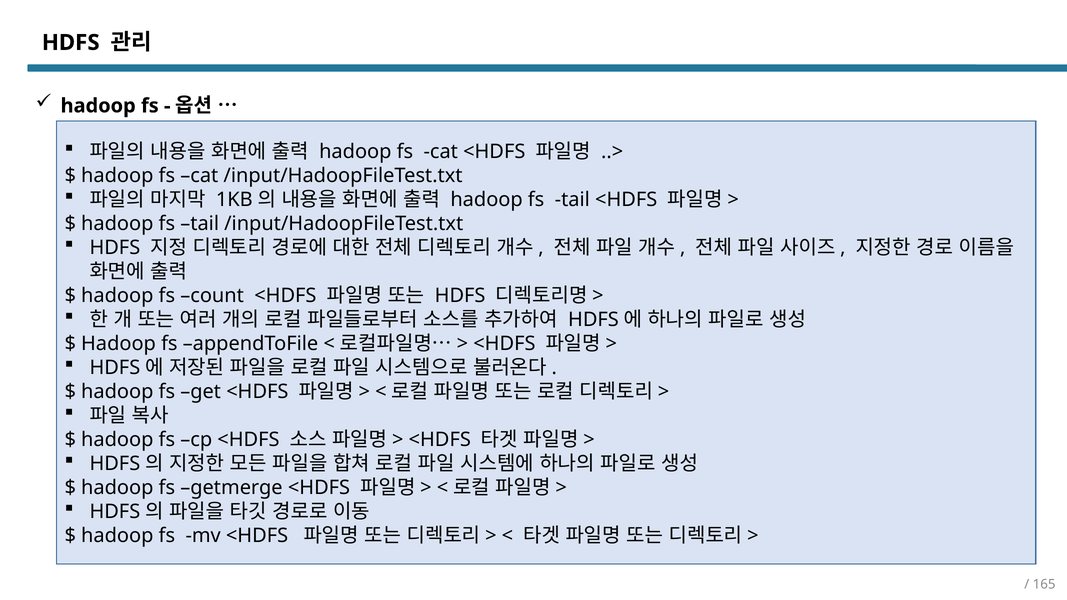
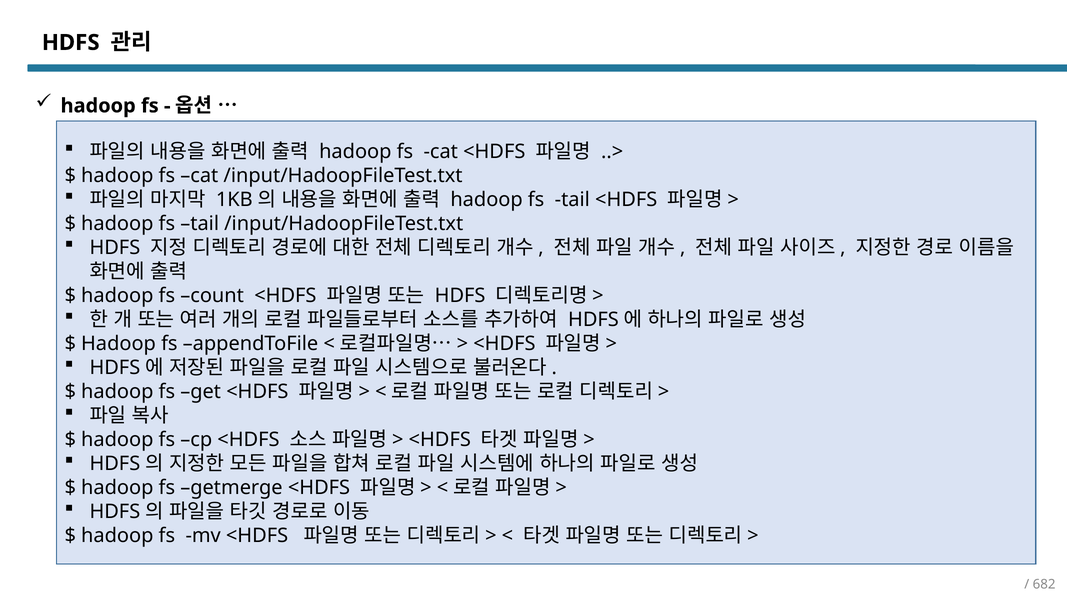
165: 165 -> 682
